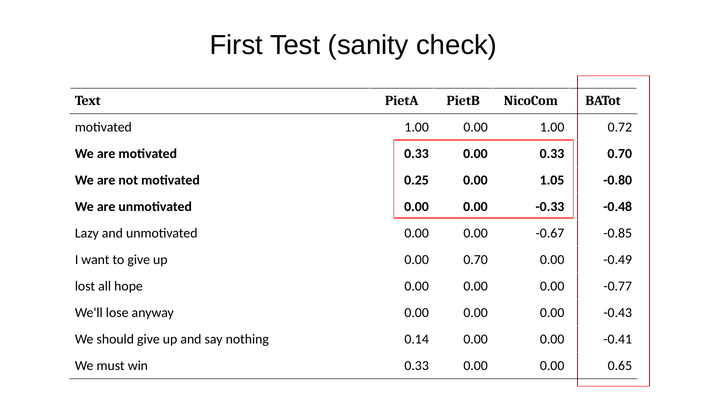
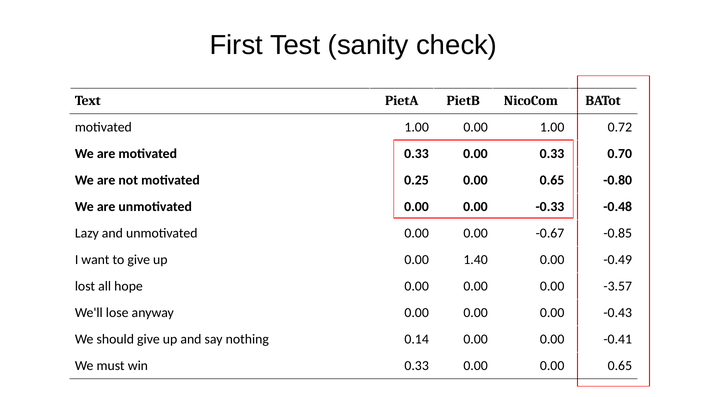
0.25 0.00 1.05: 1.05 -> 0.65
0.00 0.70: 0.70 -> 1.40
-0.77: -0.77 -> -3.57
